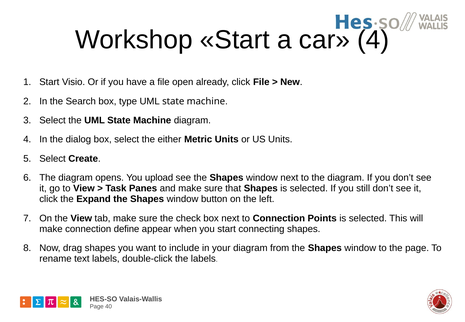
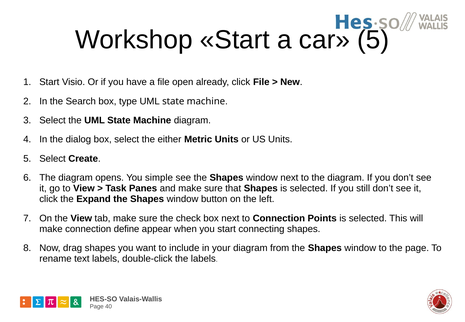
car 4: 4 -> 5
upload: upload -> simple
